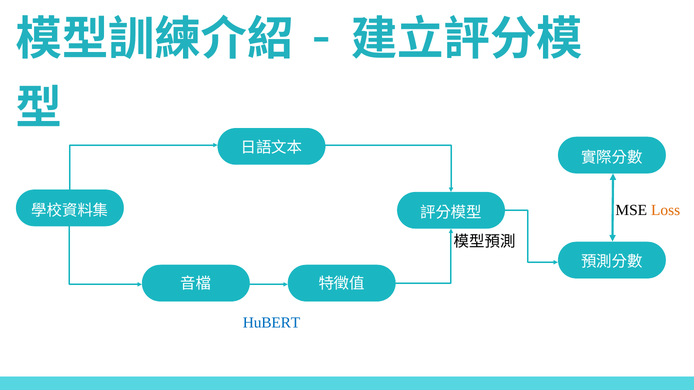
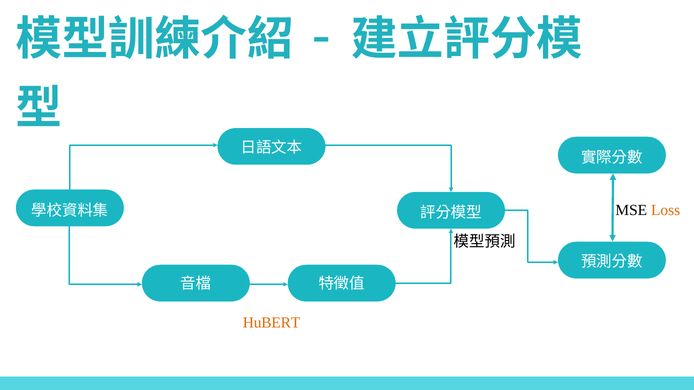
HuBERT colour: blue -> orange
